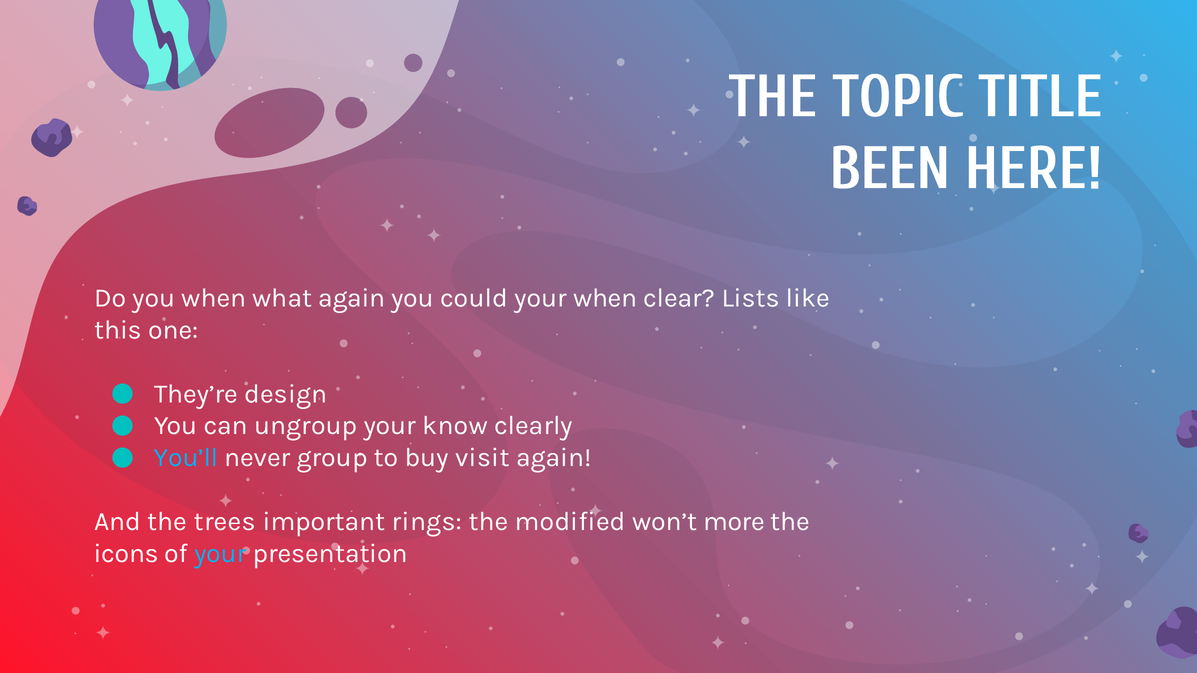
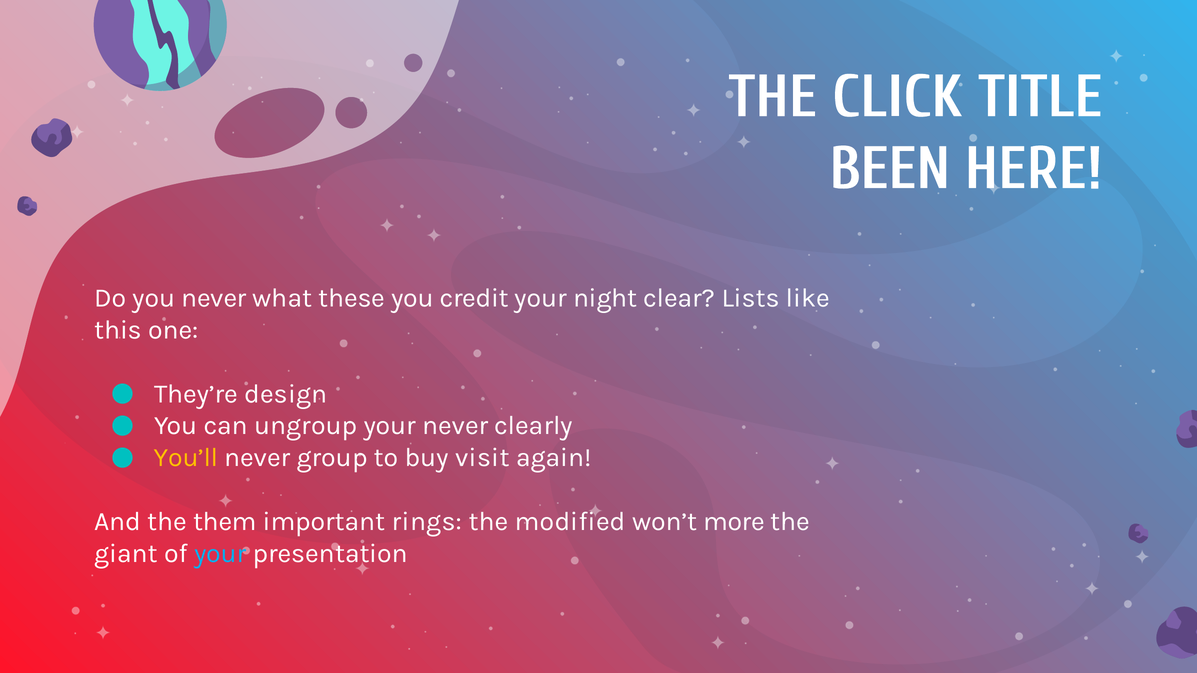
TOPIC: TOPIC -> CLICK
you when: when -> never
what again: again -> these
could: could -> credit
your when: when -> night
your know: know -> never
You’ll colour: light blue -> yellow
trees: trees -> them
icons: icons -> giant
